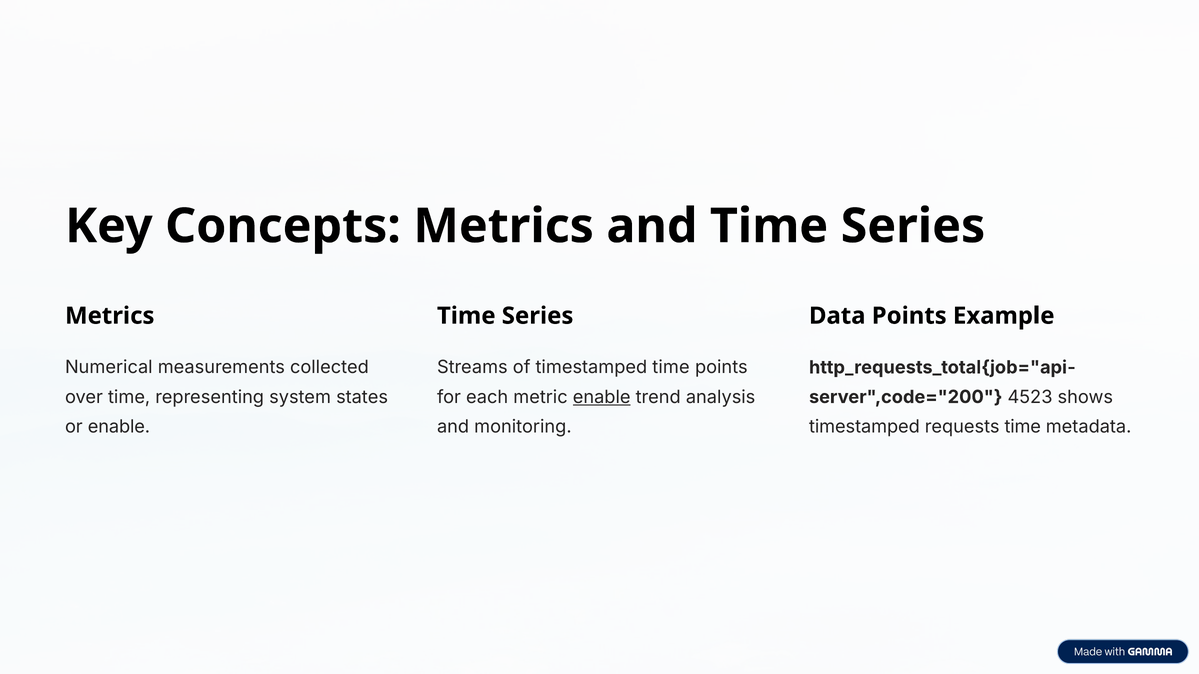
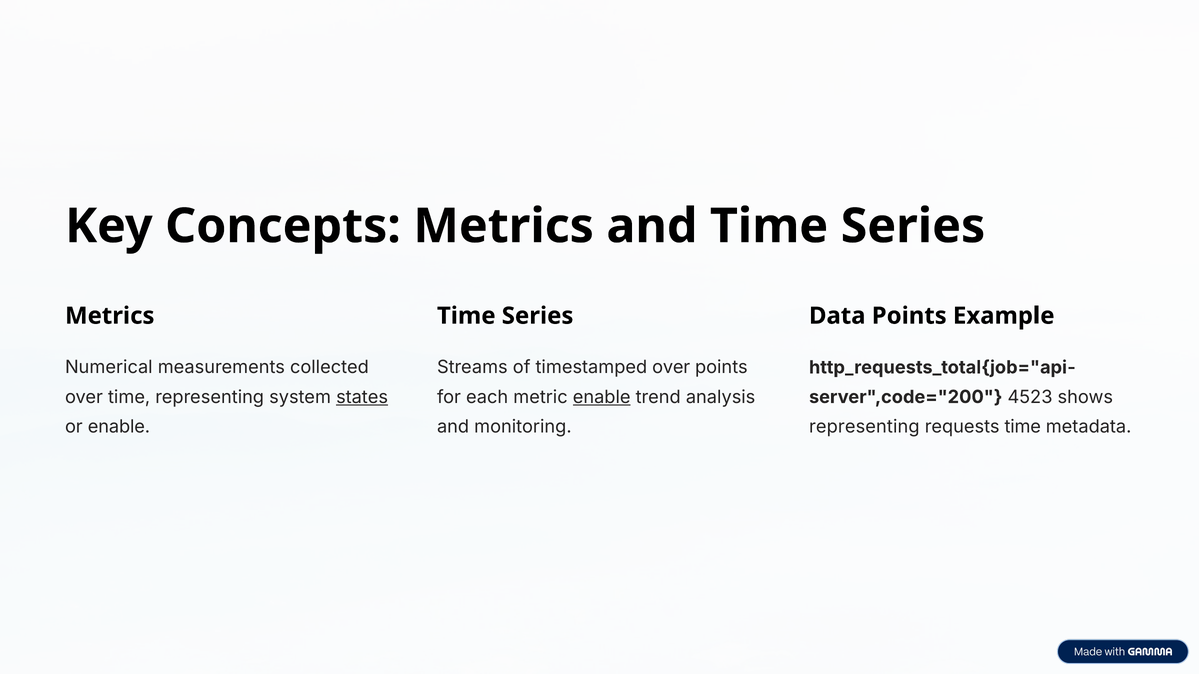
timestamped time: time -> over
states underline: none -> present
timestamped at (864, 427): timestamped -> representing
